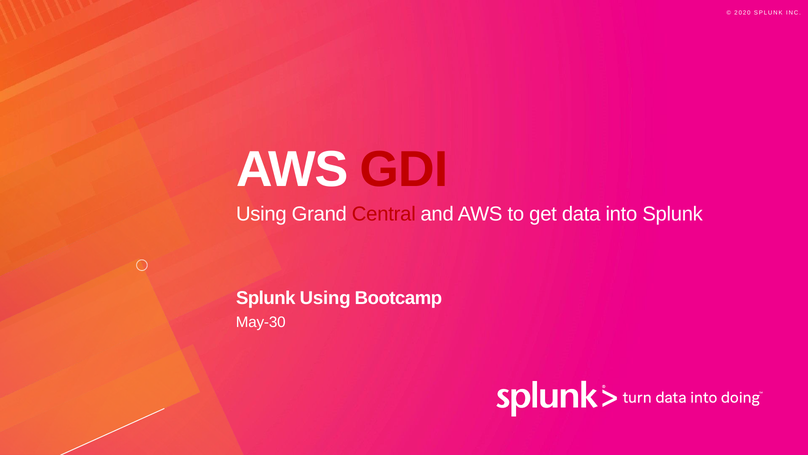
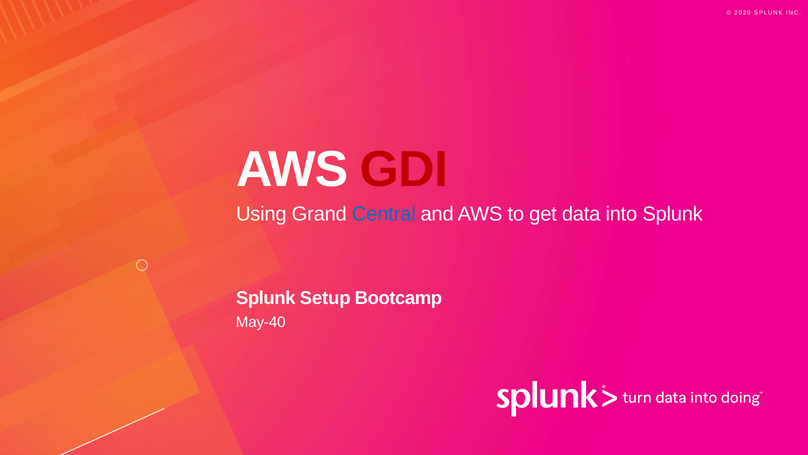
Central colour: red -> blue
Splunk Using: Using -> Setup
May-30: May-30 -> May-40
